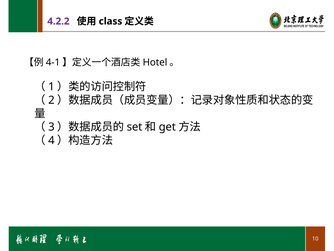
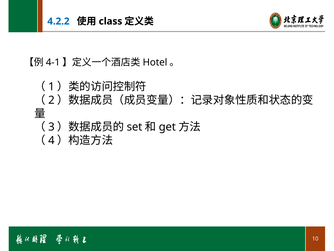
4.2.2 colour: purple -> blue
